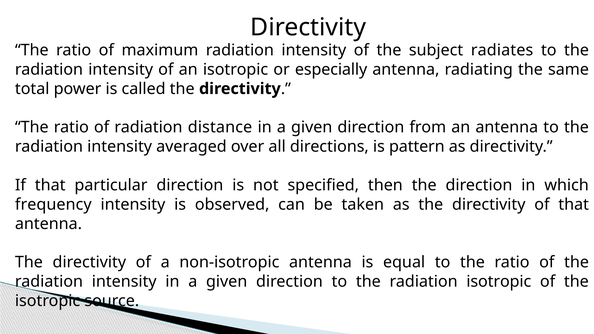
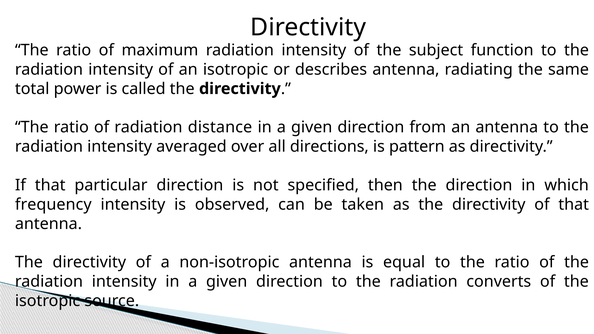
radiates: radiates -> function
especially: especially -> describes
radiation isotropic: isotropic -> converts
